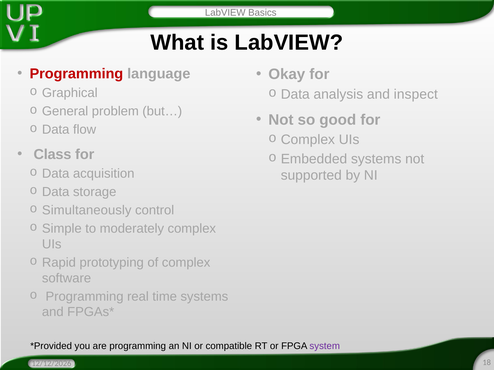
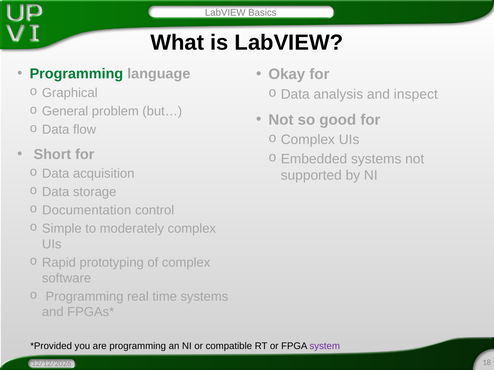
Programming at (76, 74) colour: red -> green
Class: Class -> Short
Simultaneously: Simultaneously -> Documentation
